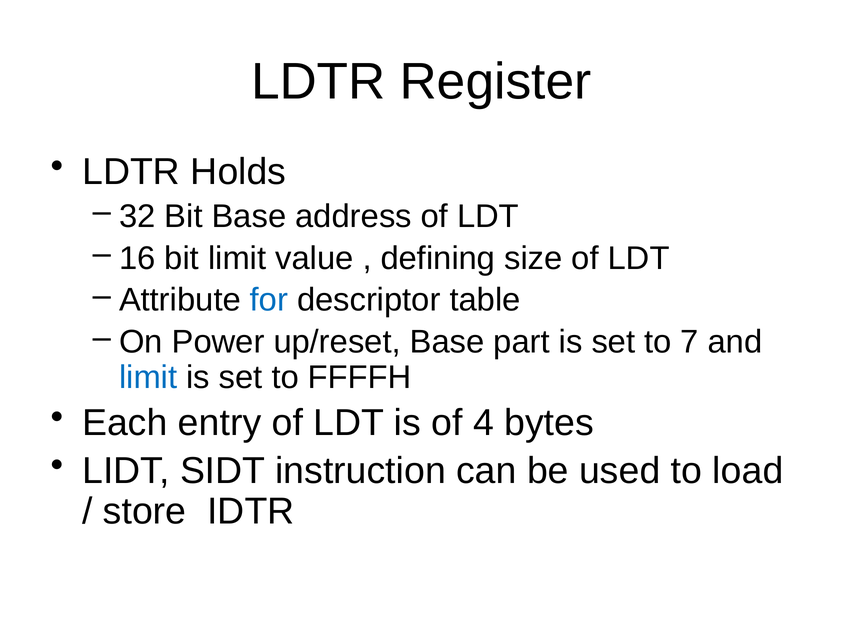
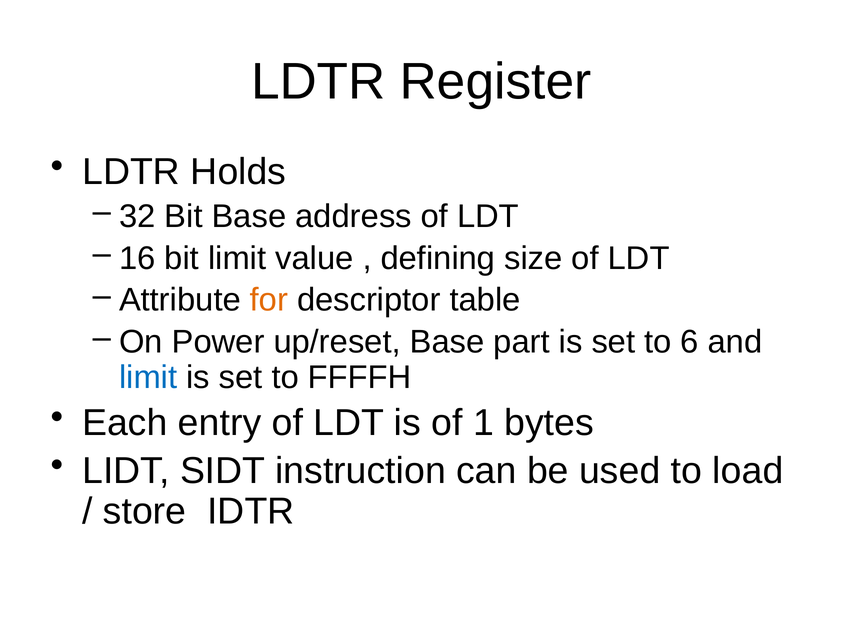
for colour: blue -> orange
7: 7 -> 6
4: 4 -> 1
